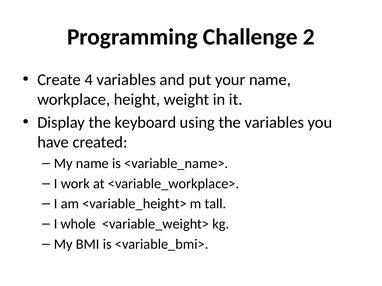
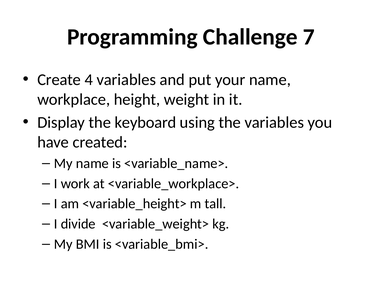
2: 2 -> 7
whole: whole -> divide
